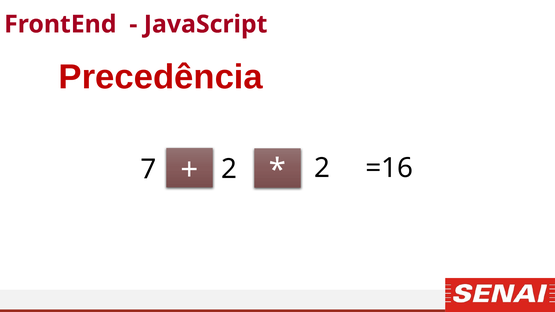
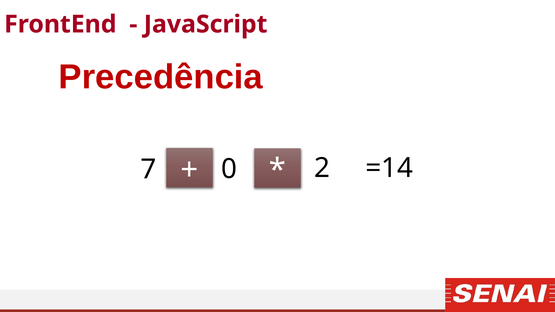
7 2: 2 -> 0
=16: =16 -> =14
